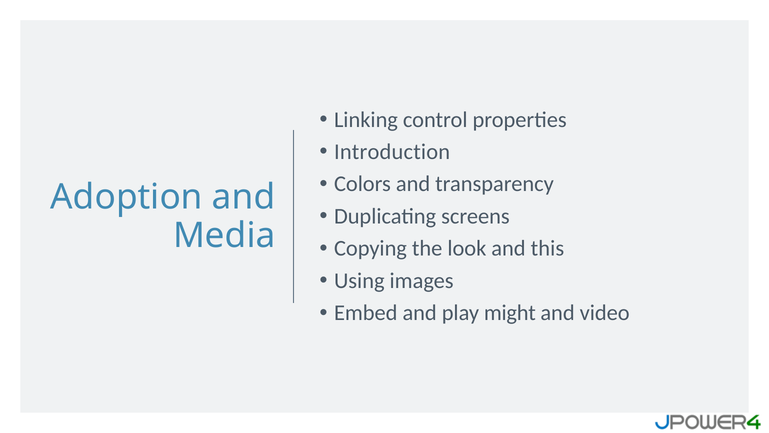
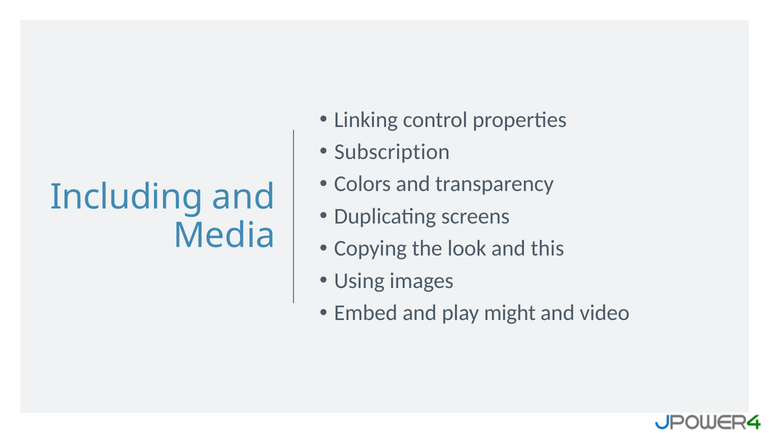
Introduction: Introduction -> Subscription
Adoption: Adoption -> Including
